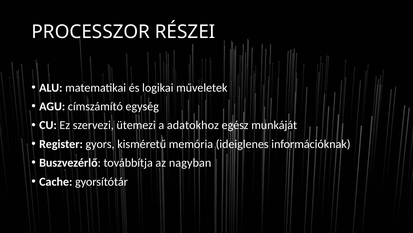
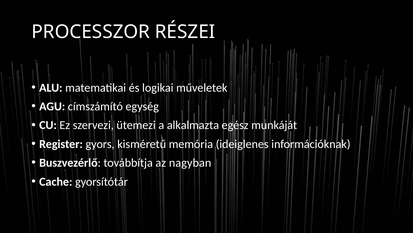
adatokhoz: adatokhoz -> alkalmazta
